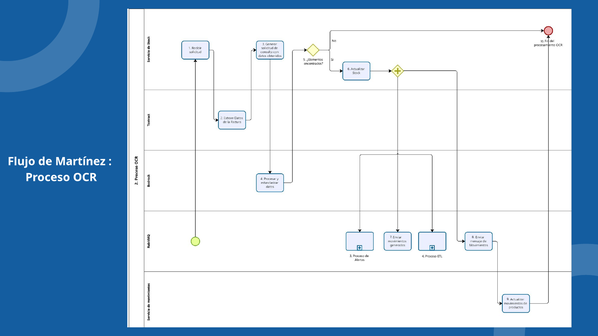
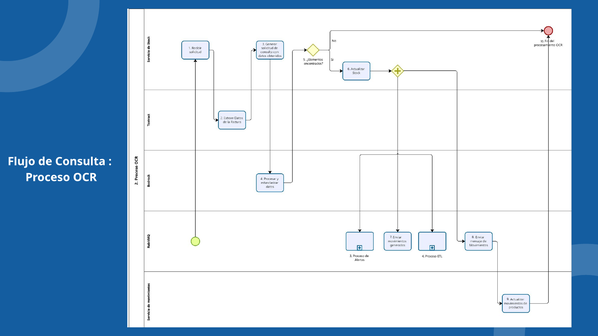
Martínez: Martínez -> Consulta
